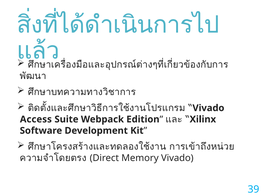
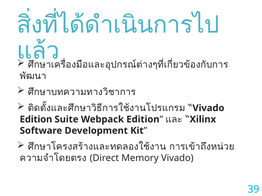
Access at (36, 120): Access -> Edition
